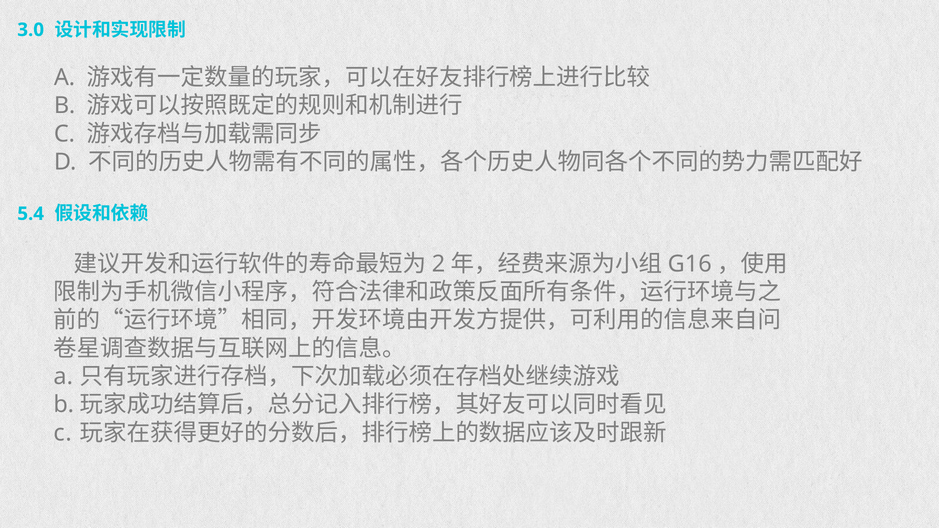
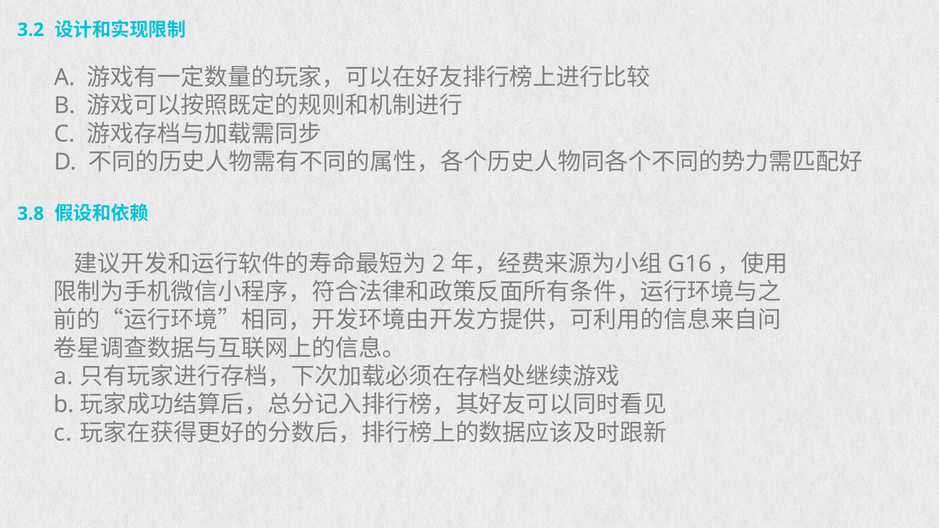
3.0: 3.0 -> 3.2
5.4: 5.4 -> 3.8
